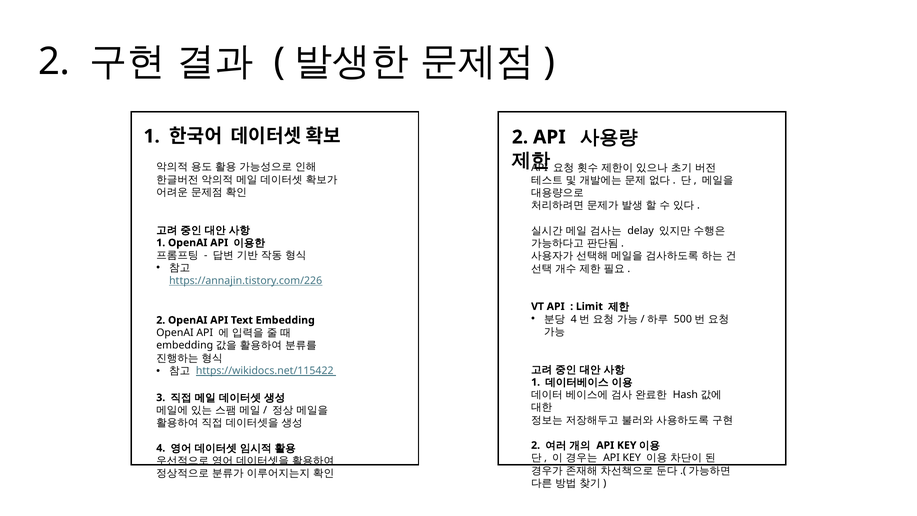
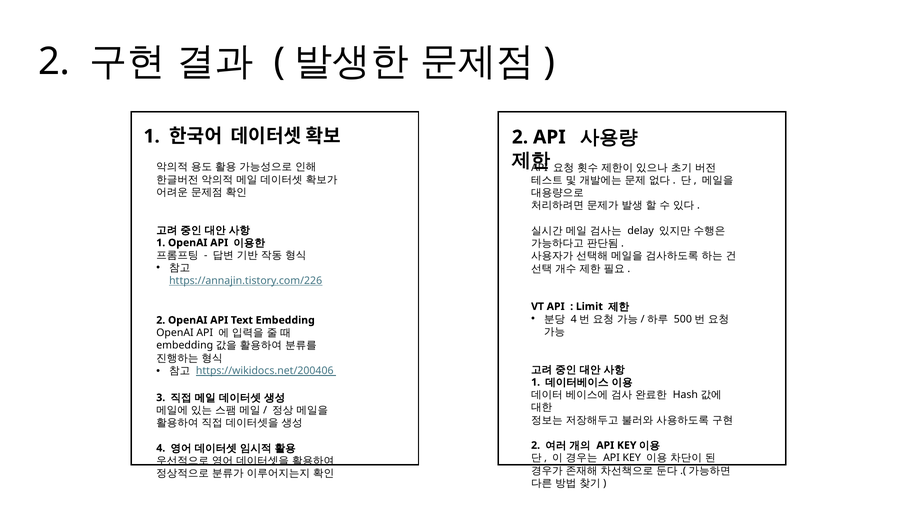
https://wikidocs.net/115422: https://wikidocs.net/115422 -> https://wikidocs.net/200406
